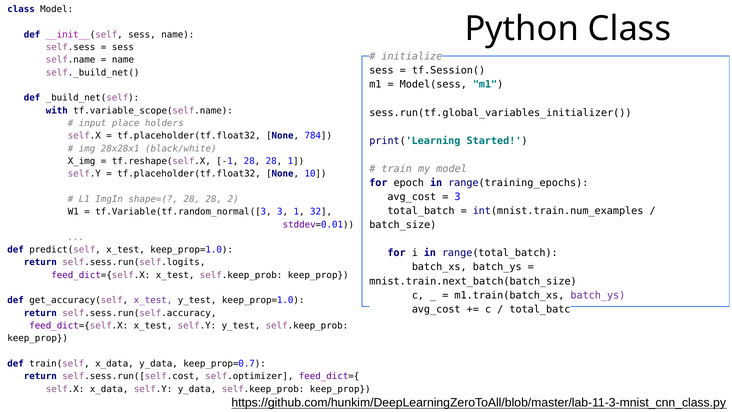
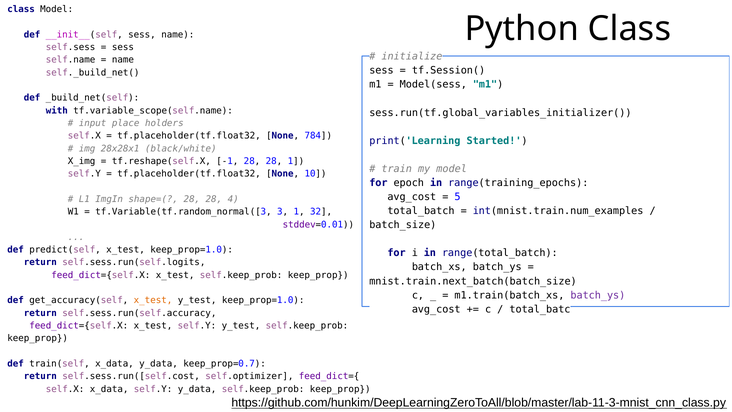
3 at (458, 197): 3 -> 5
2: 2 -> 4
x_test at (153, 300) colour: purple -> orange
